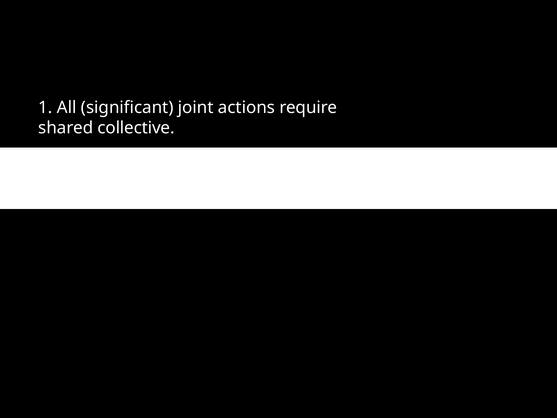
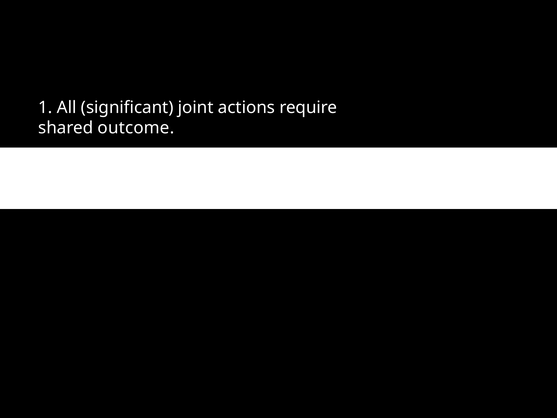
collective: collective -> outcome
